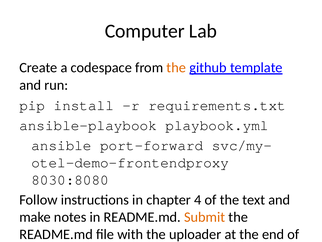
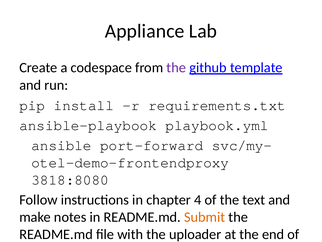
Computer: Computer -> Appliance
the at (176, 68) colour: orange -> purple
8030:8080: 8030:8080 -> 3818:8080
